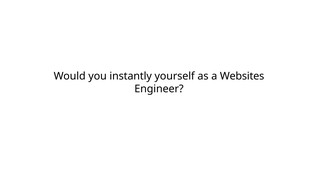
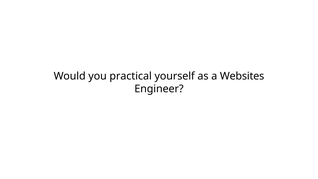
instantly: instantly -> practical
